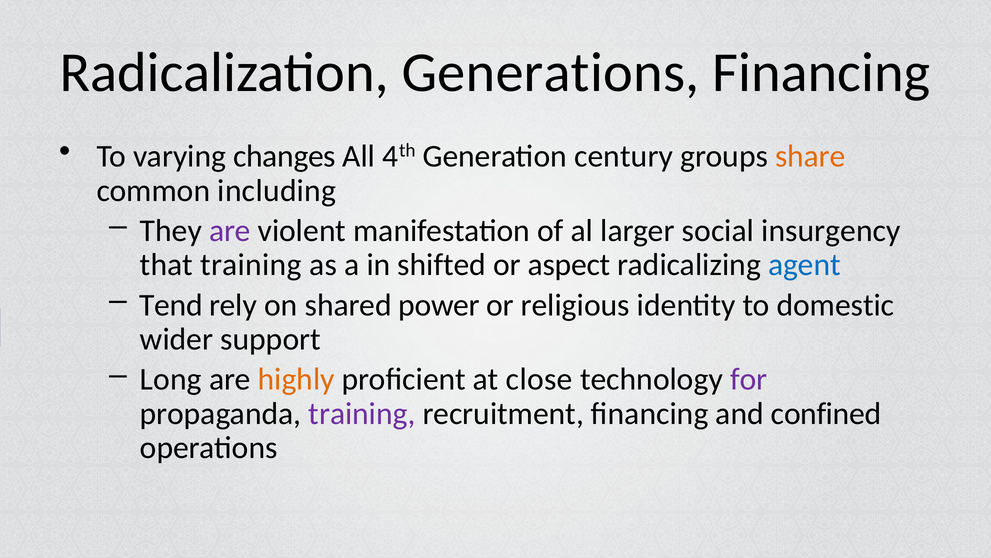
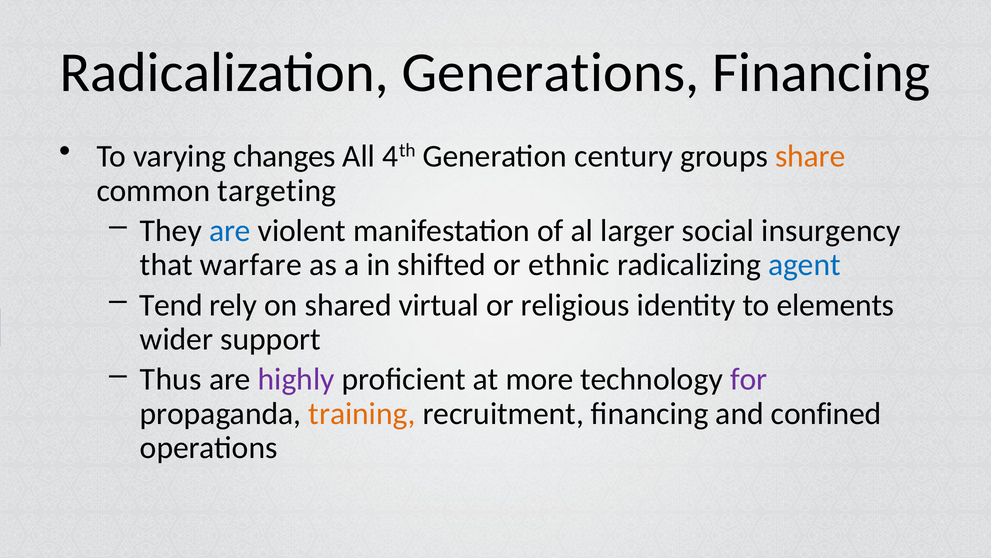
including: including -> targeting
are at (230, 231) colour: purple -> blue
that training: training -> warfare
aspect: aspect -> ethnic
power: power -> virtual
domestic: domestic -> elements
Long: Long -> Thus
highly colour: orange -> purple
close: close -> more
training at (362, 413) colour: purple -> orange
